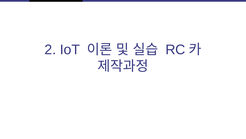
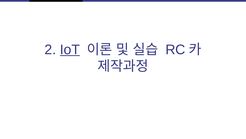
IoT underline: none -> present
